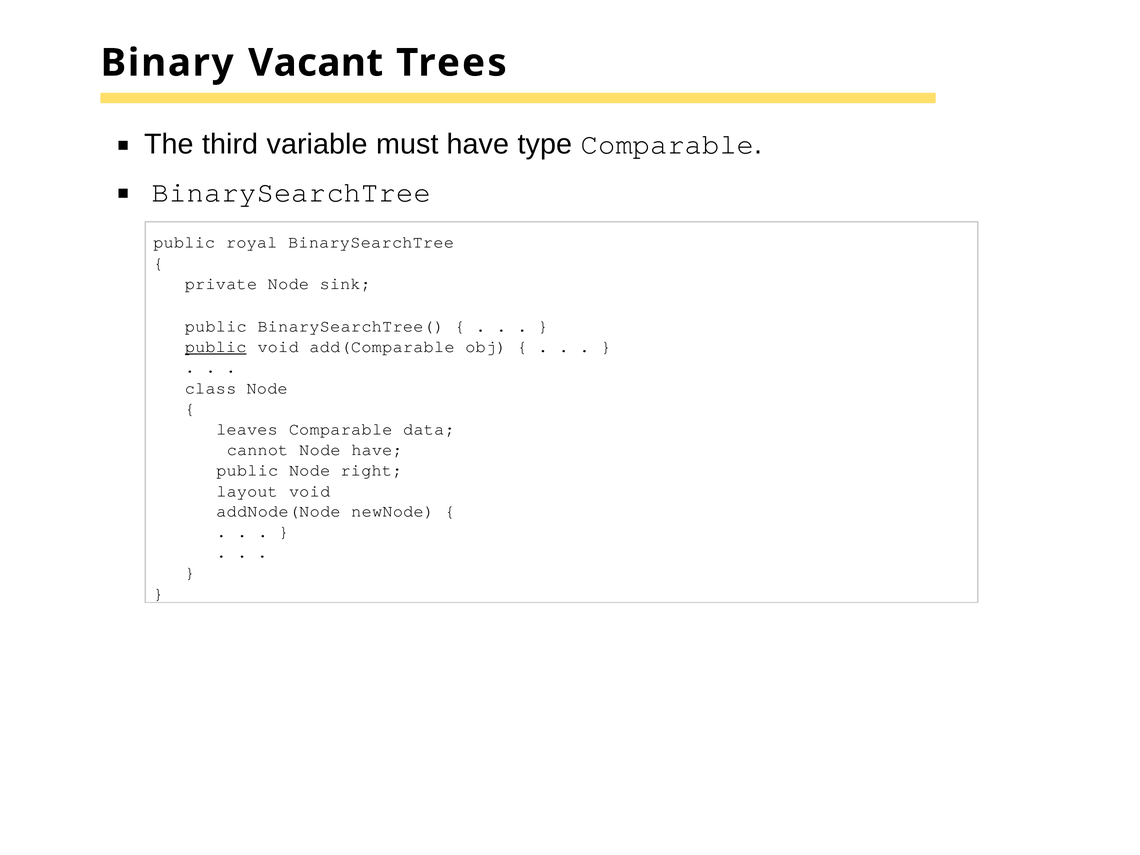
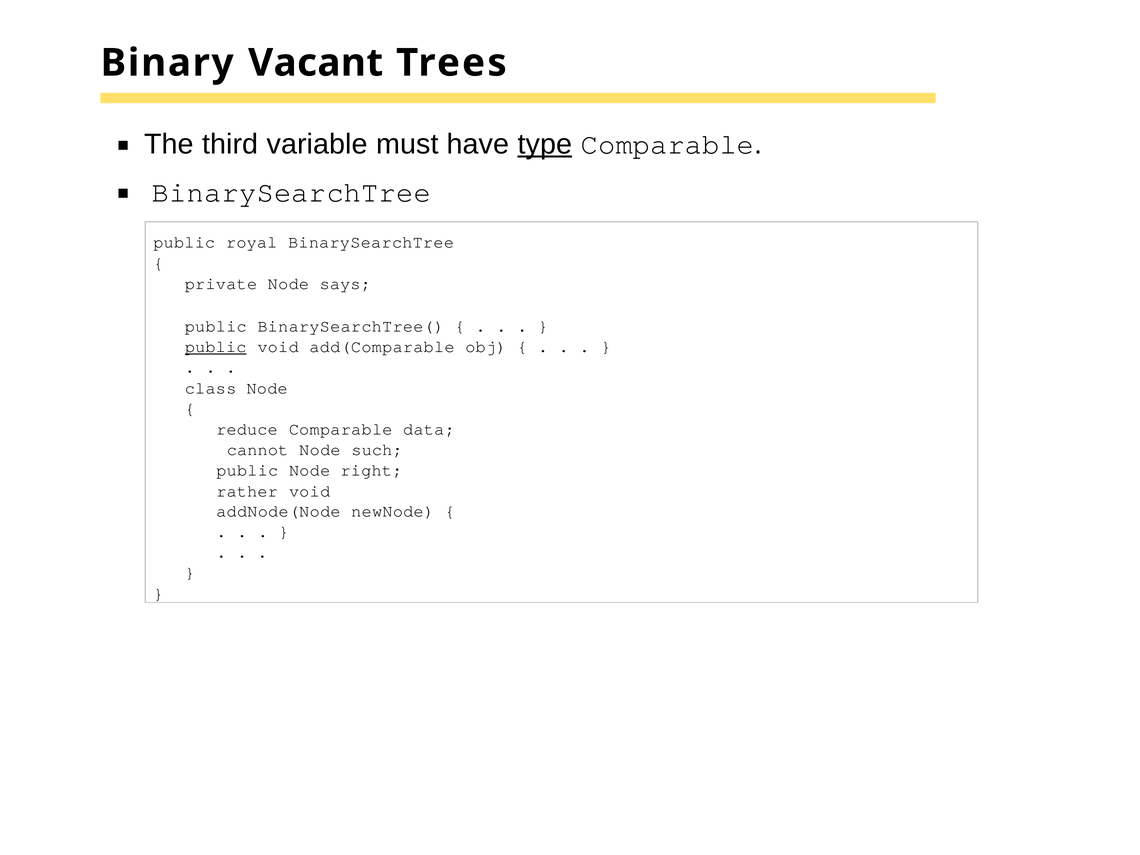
type underline: none -> present
sink: sink -> says
leaves: leaves -> reduce
Node have: have -> such
layout: layout -> rather
